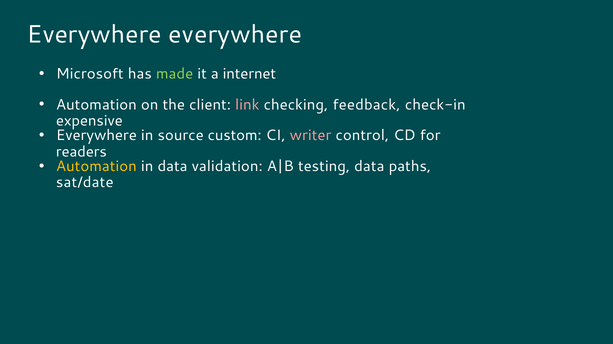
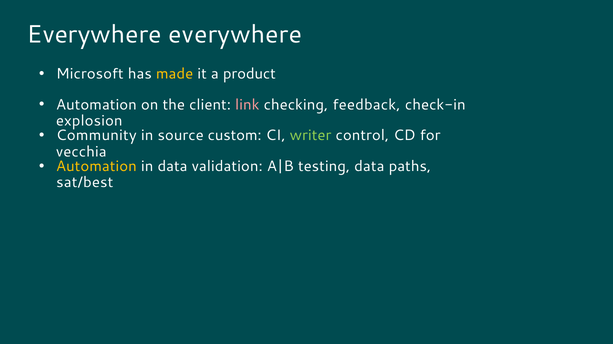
made colour: light green -> yellow
internet: internet -> product
expensive: expensive -> explosion
Everywhere at (96, 136): Everywhere -> Community
writer colour: pink -> light green
readers: readers -> vecchia
sat/date: sat/date -> sat/best
